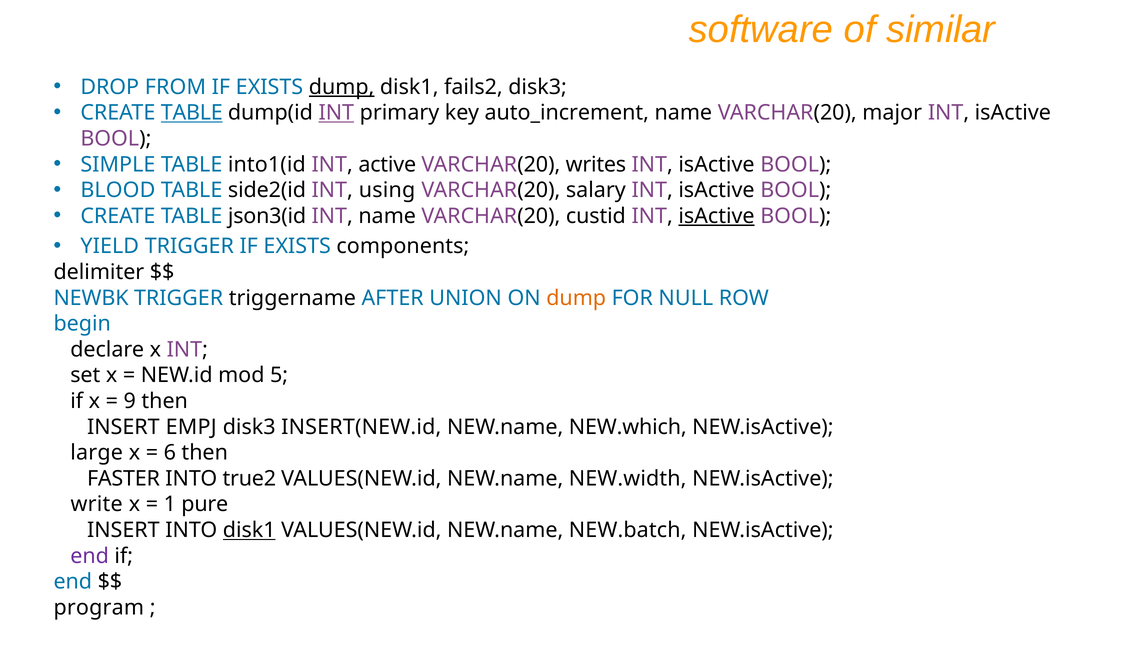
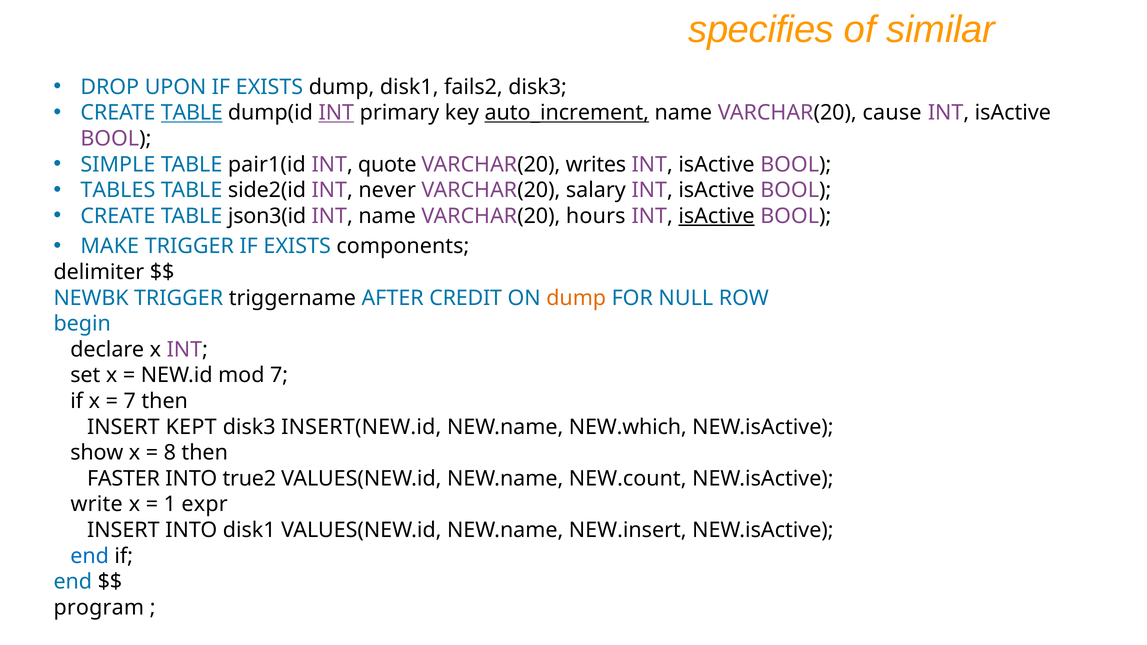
software: software -> specifies
FROM: FROM -> UPON
dump at (342, 87) underline: present -> none
auto_increment underline: none -> present
major: major -> cause
into1(id: into1(id -> pair1(id
active: active -> quote
BLOOD: BLOOD -> TABLES
using: using -> never
custid: custid -> hours
YIELD: YIELD -> MAKE
UNION: UNION -> CREDIT
mod 5: 5 -> 7
9 at (130, 401): 9 -> 7
EMPJ: EMPJ -> KEPT
large: large -> show
6: 6 -> 8
NEW.width: NEW.width -> NEW.count
pure: pure -> expr
disk1 at (249, 530) underline: present -> none
NEW.batch: NEW.batch -> NEW.insert
end at (90, 556) colour: purple -> blue
